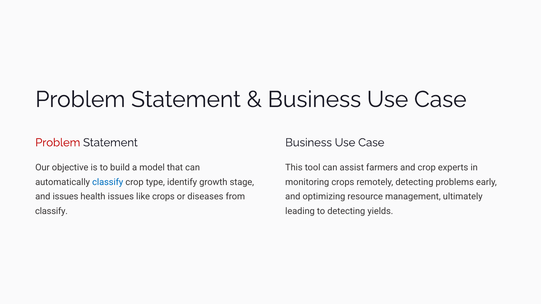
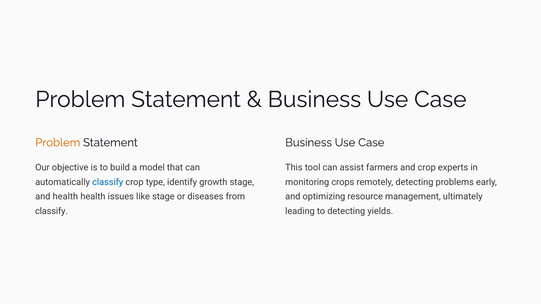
Problem at (58, 143) colour: red -> orange
and issues: issues -> health
like crops: crops -> stage
